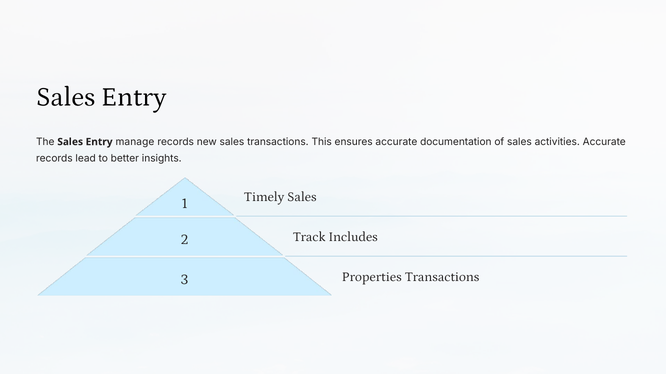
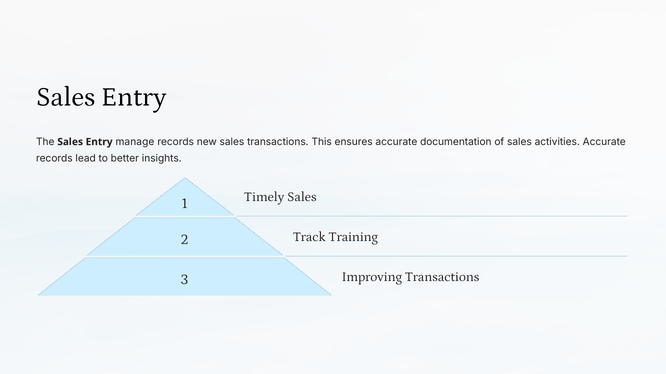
Includes: Includes -> Training
Properties: Properties -> Improving
